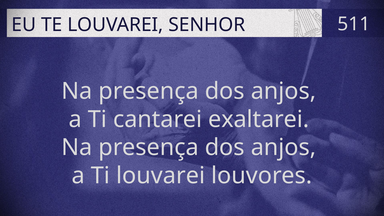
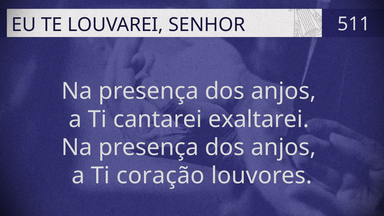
Ti louvarei: louvarei -> coração
